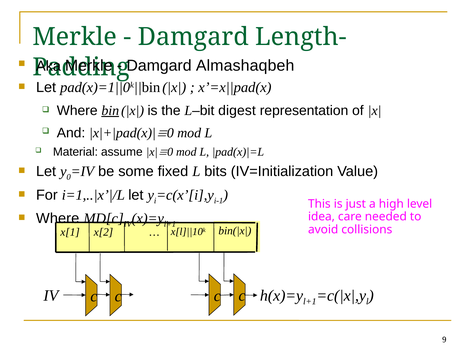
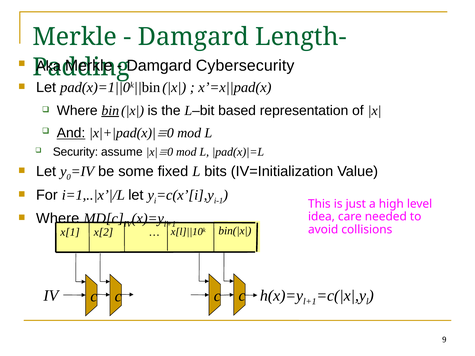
Almashaqbeh: Almashaqbeh -> Cybersecurity
digest: digest -> based
And underline: none -> present
Material: Material -> Security
